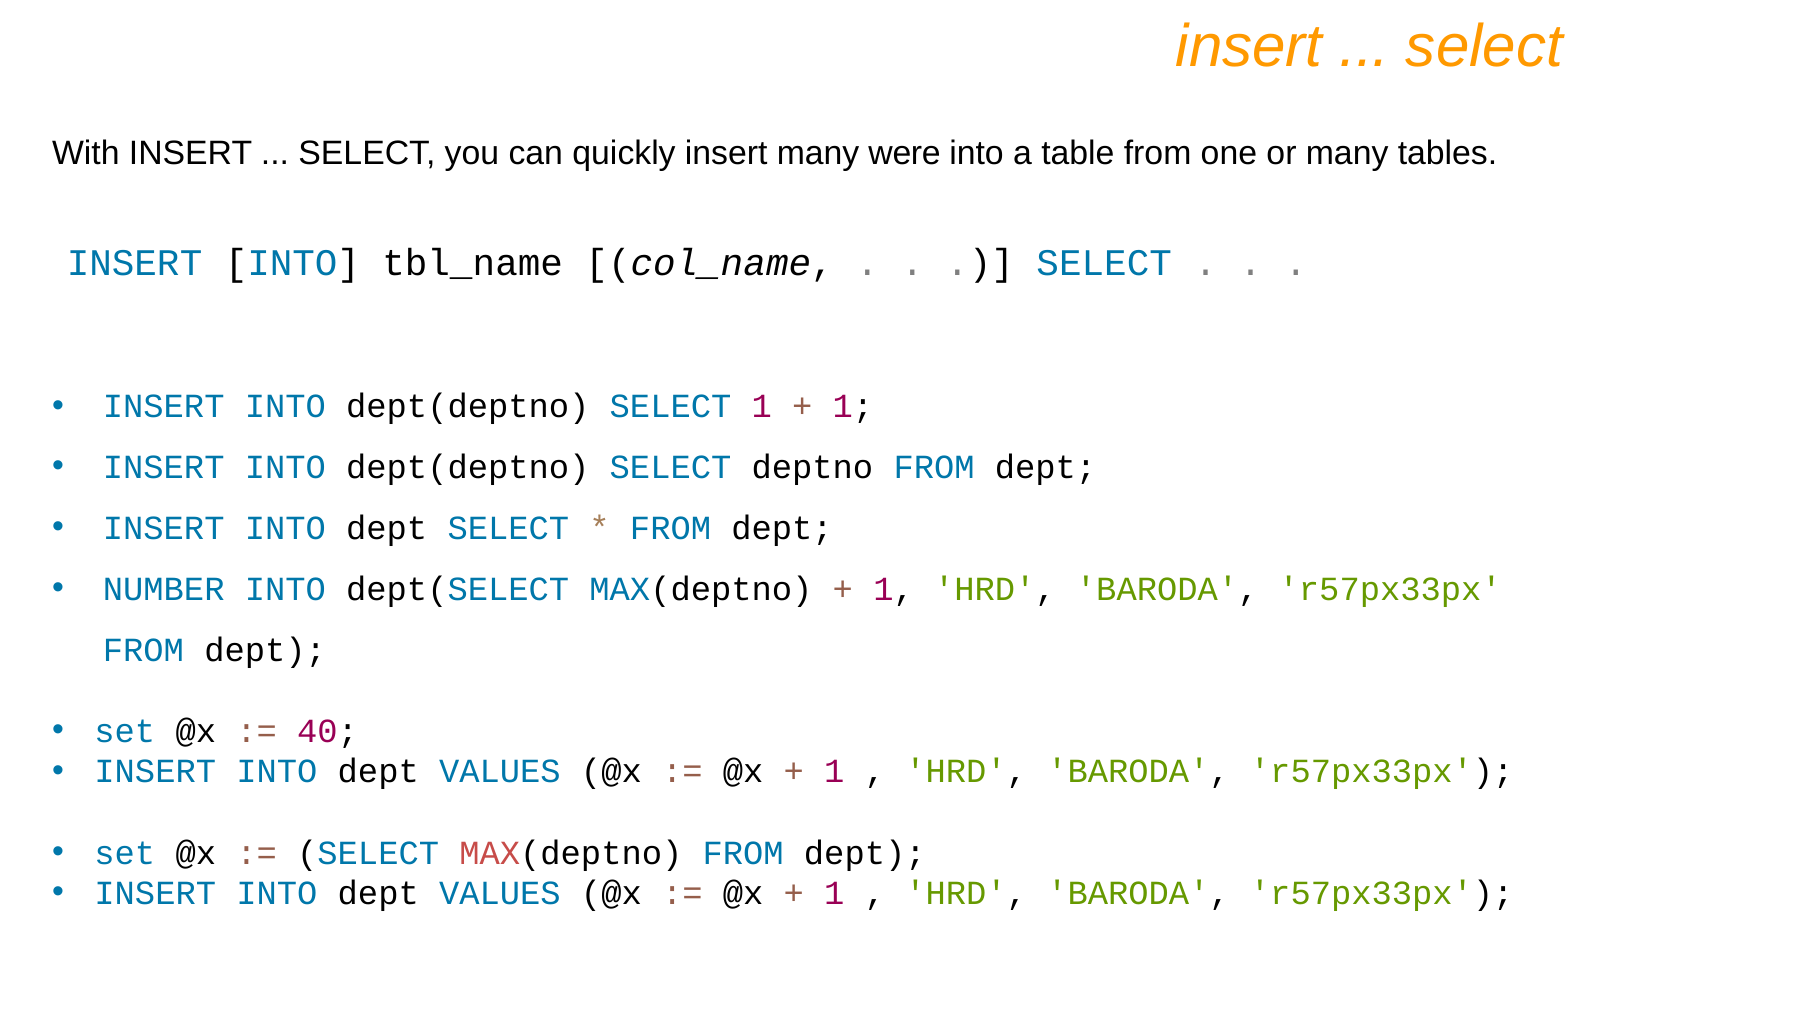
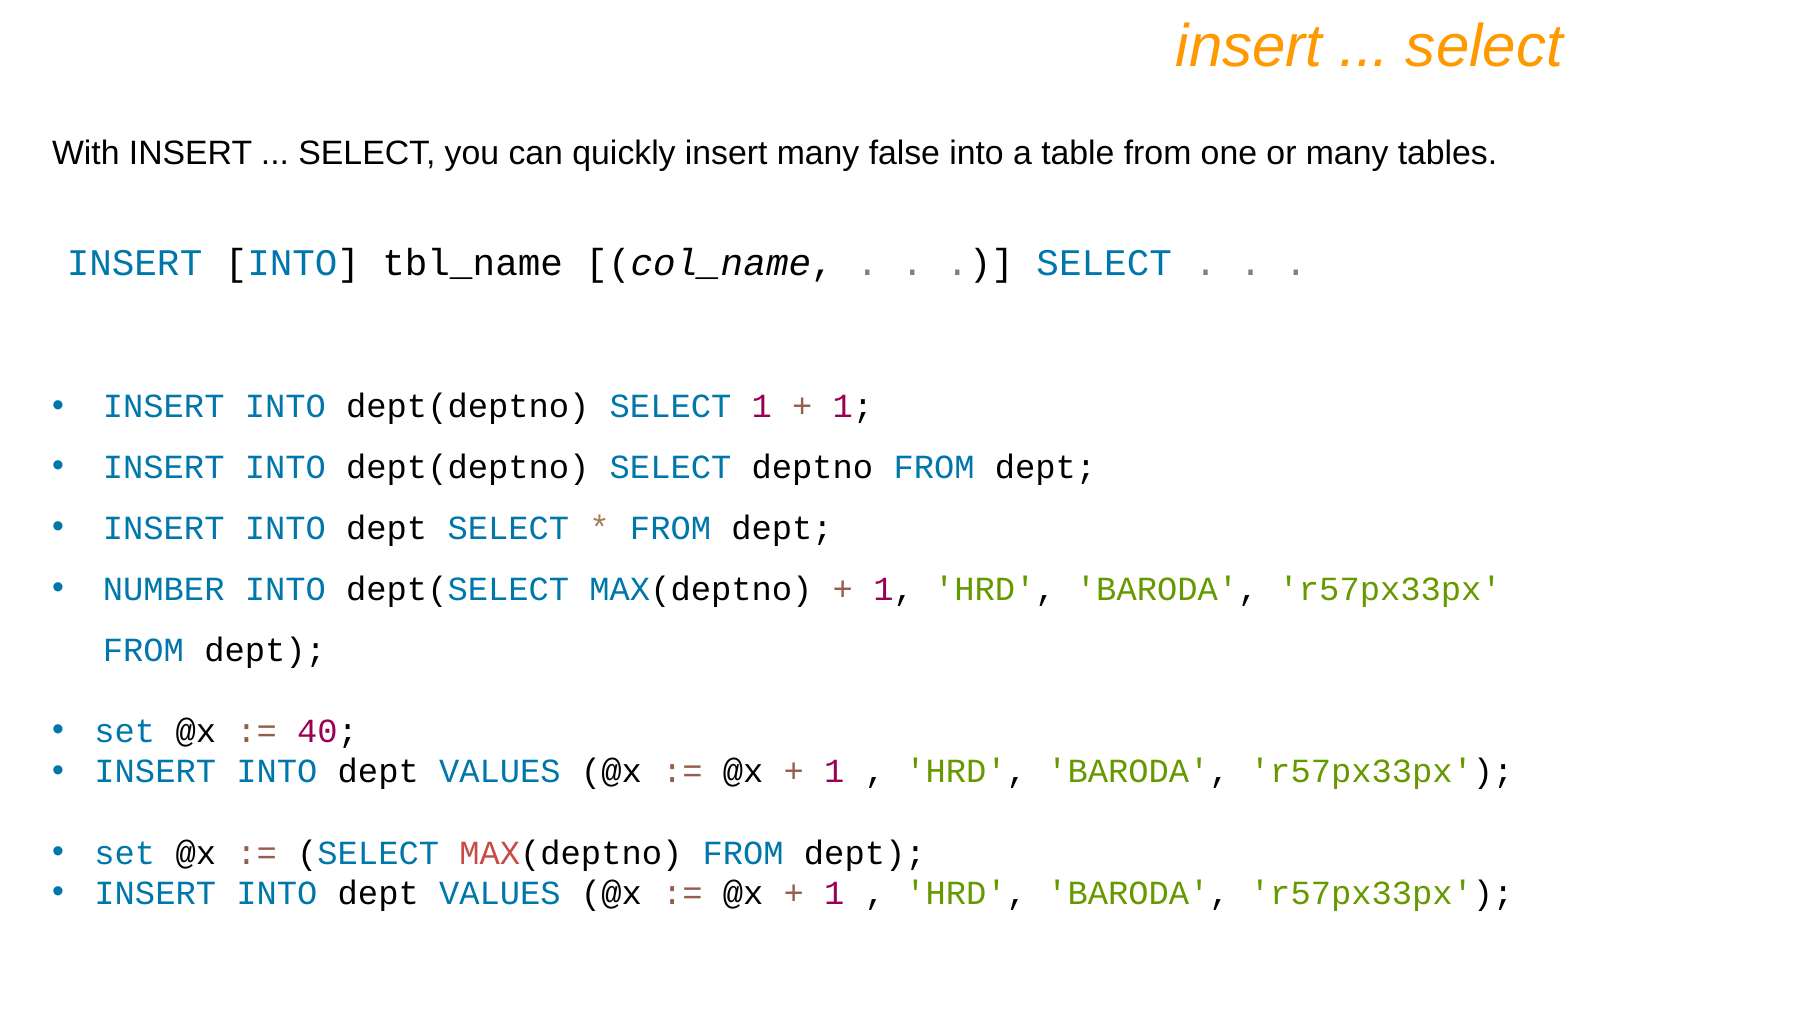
were: were -> false
